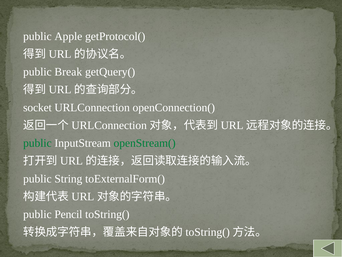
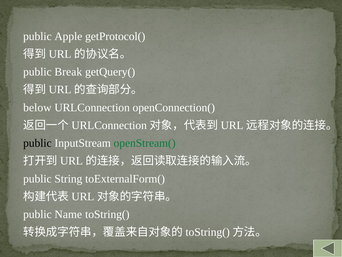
socket: socket -> below
public at (37, 143) colour: green -> black
Pencil: Pencil -> Name
